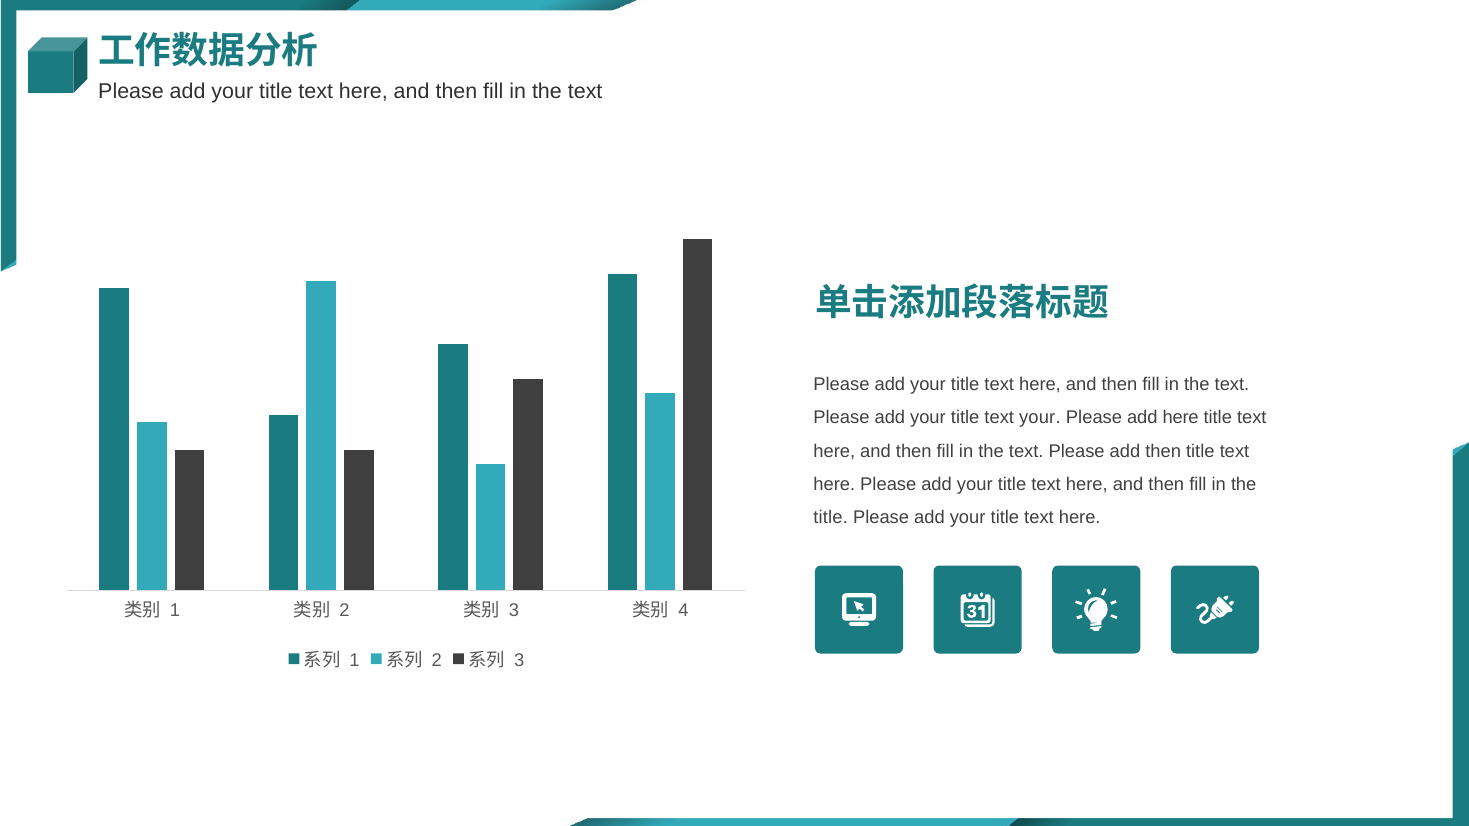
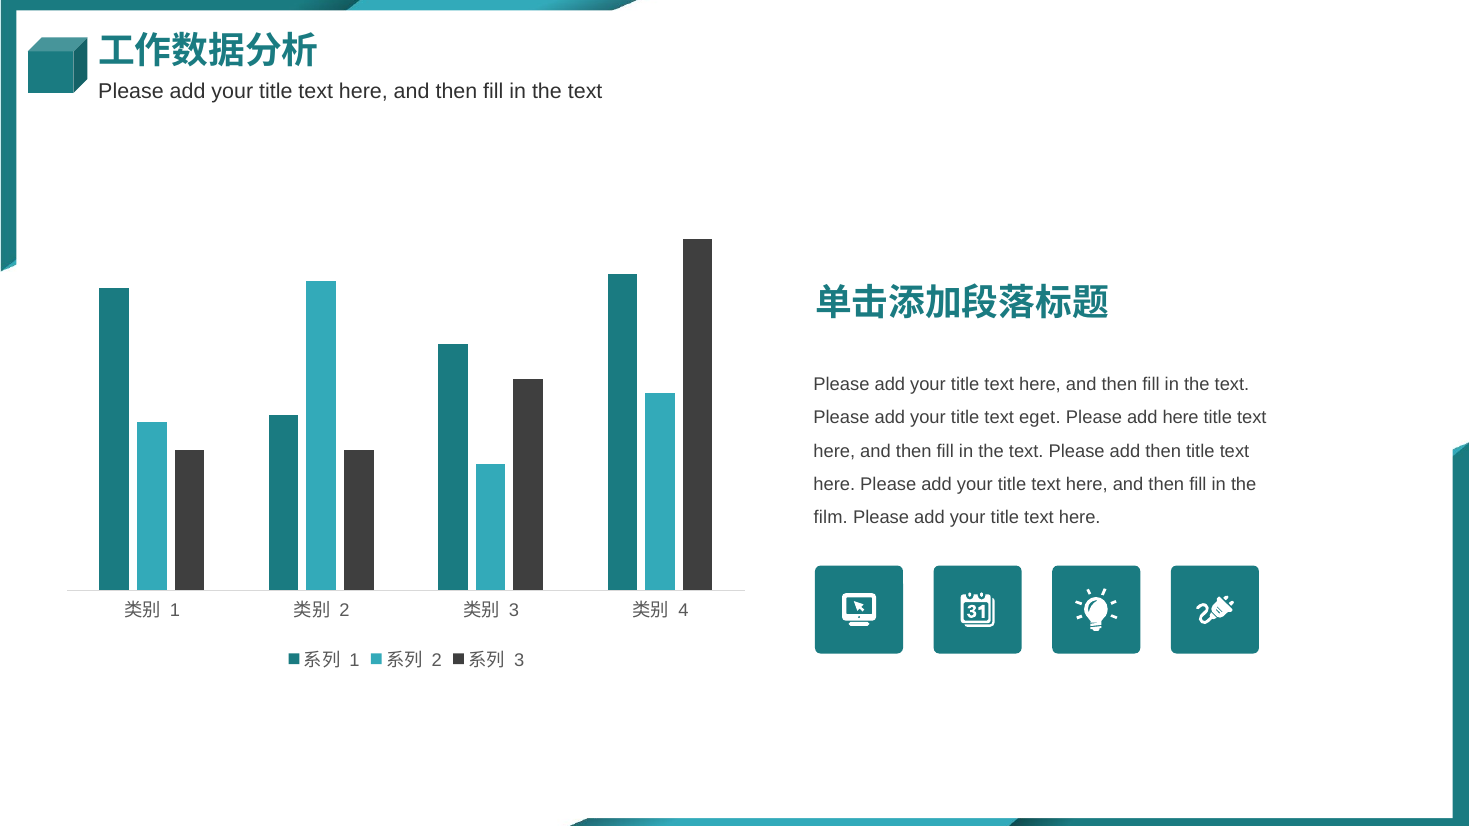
text your: your -> eget
title at (831, 517): title -> film
